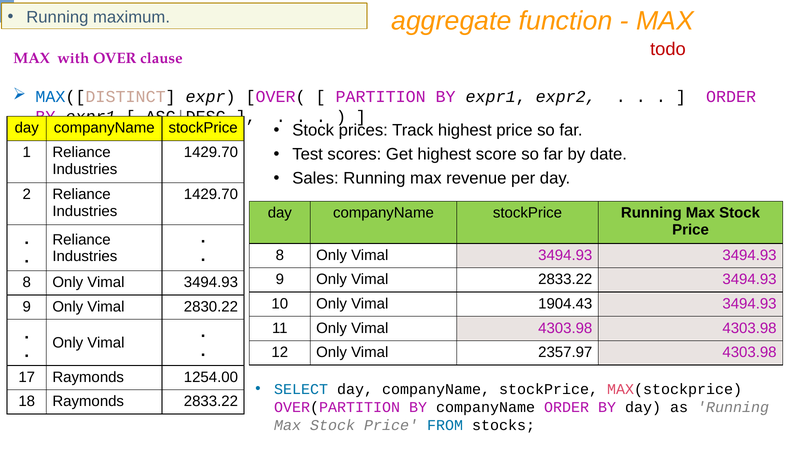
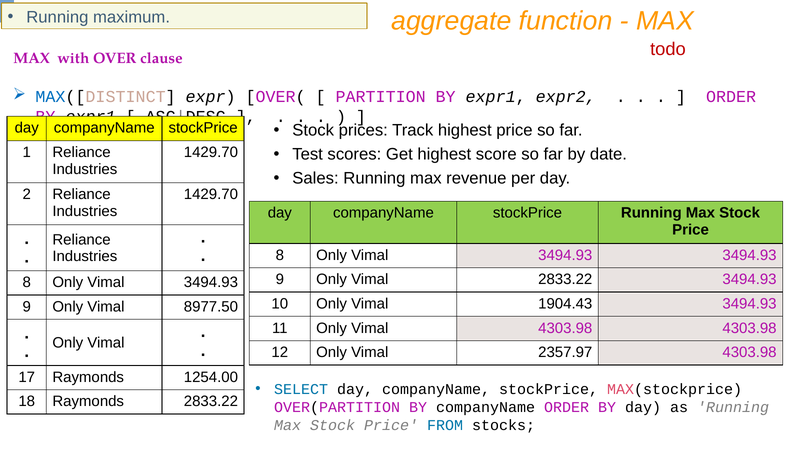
2830.22: 2830.22 -> 8977.50
